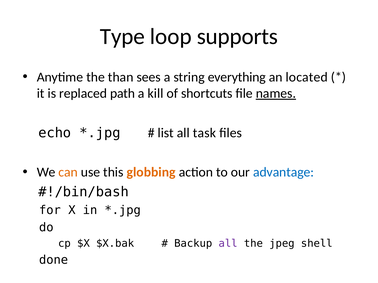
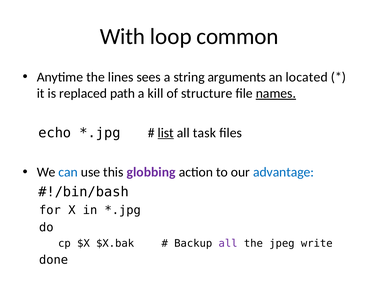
Type: Type -> With
supports: supports -> common
than: than -> lines
everything: everything -> arguments
shortcuts: shortcuts -> structure
list underline: none -> present
can colour: orange -> blue
globbing colour: orange -> purple
shell: shell -> write
